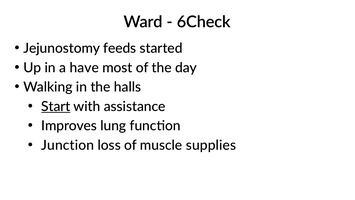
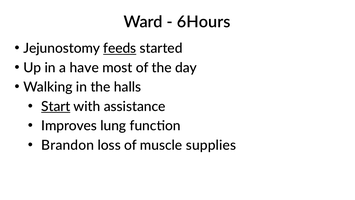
6Check: 6Check -> 6Hours
feeds underline: none -> present
Junction: Junction -> Brandon
